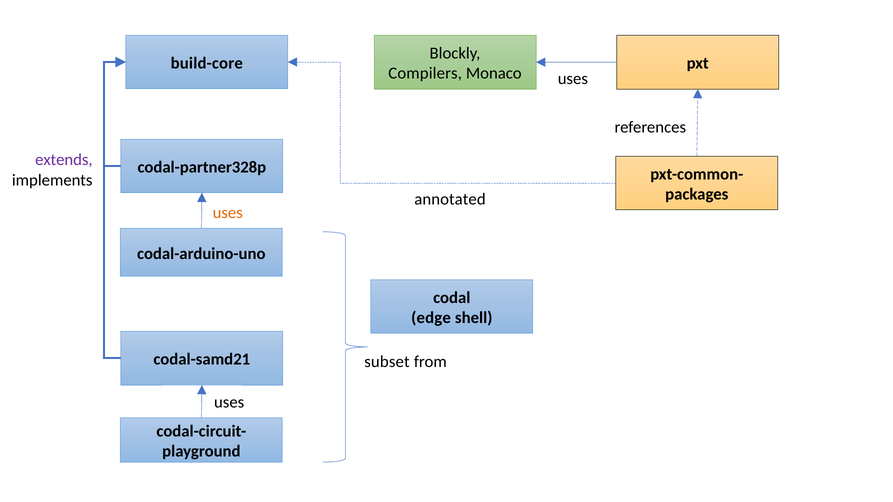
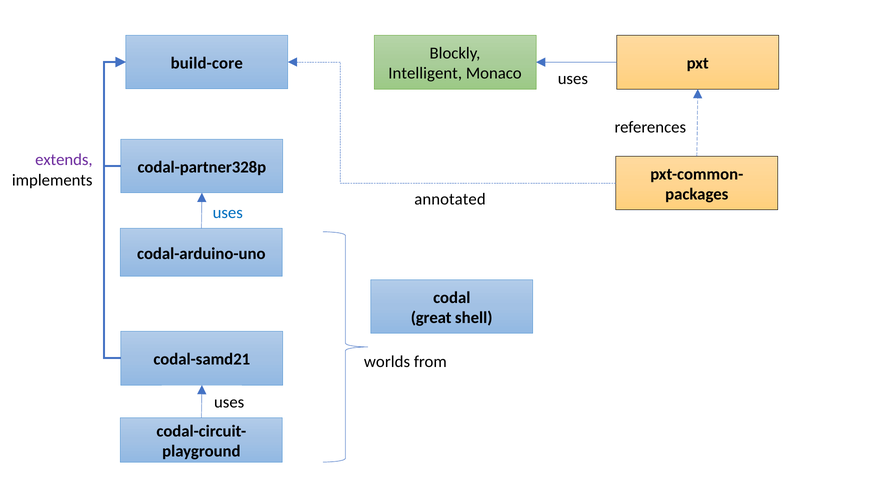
Compilers: Compilers -> Intelligent
uses at (228, 213) colour: orange -> blue
edge: edge -> great
subset: subset -> worlds
